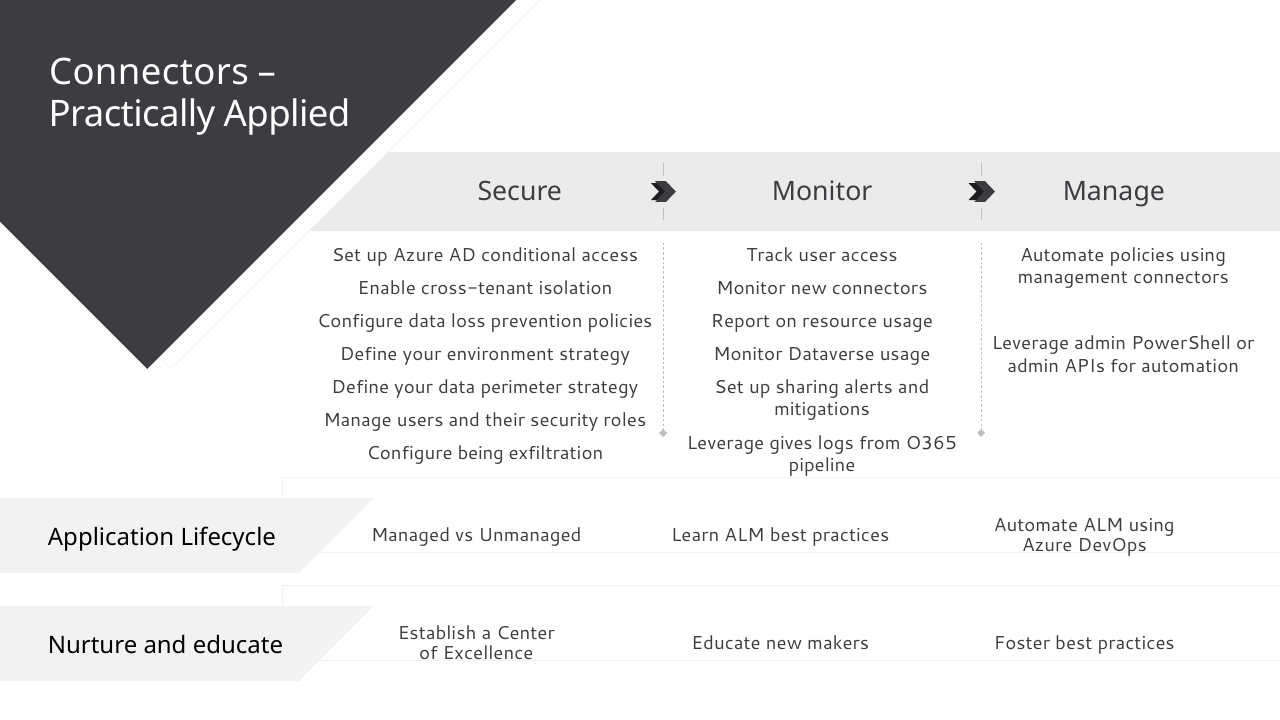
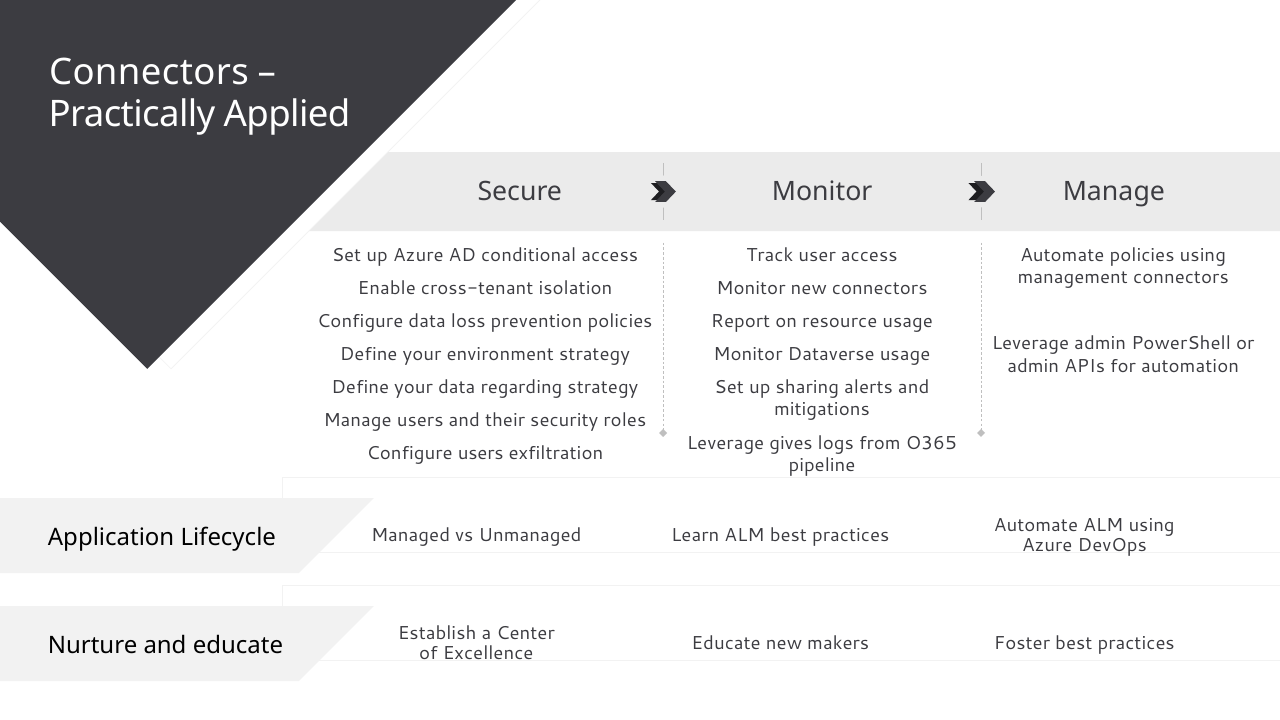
perimeter: perimeter -> regarding
Configure being: being -> users
